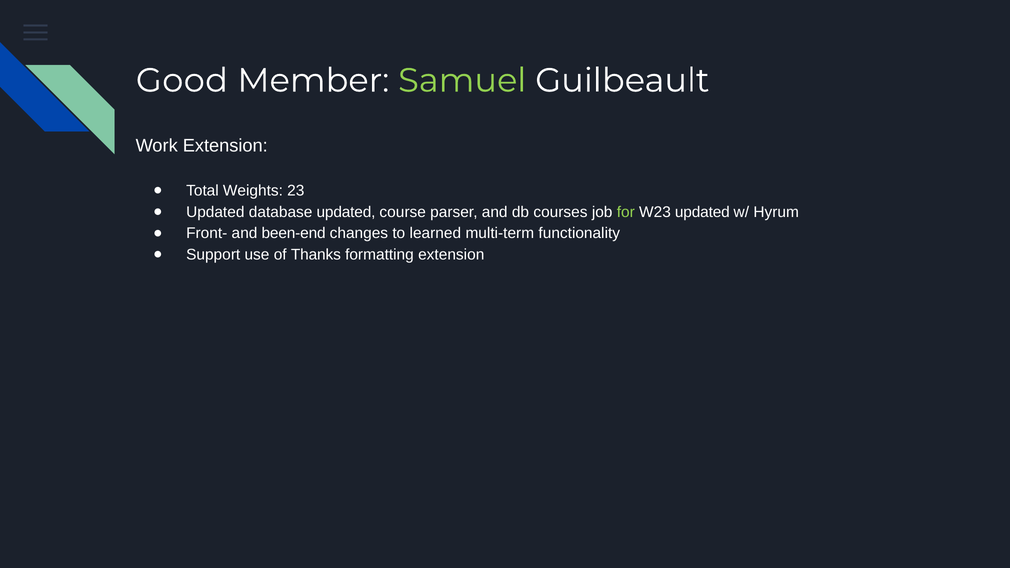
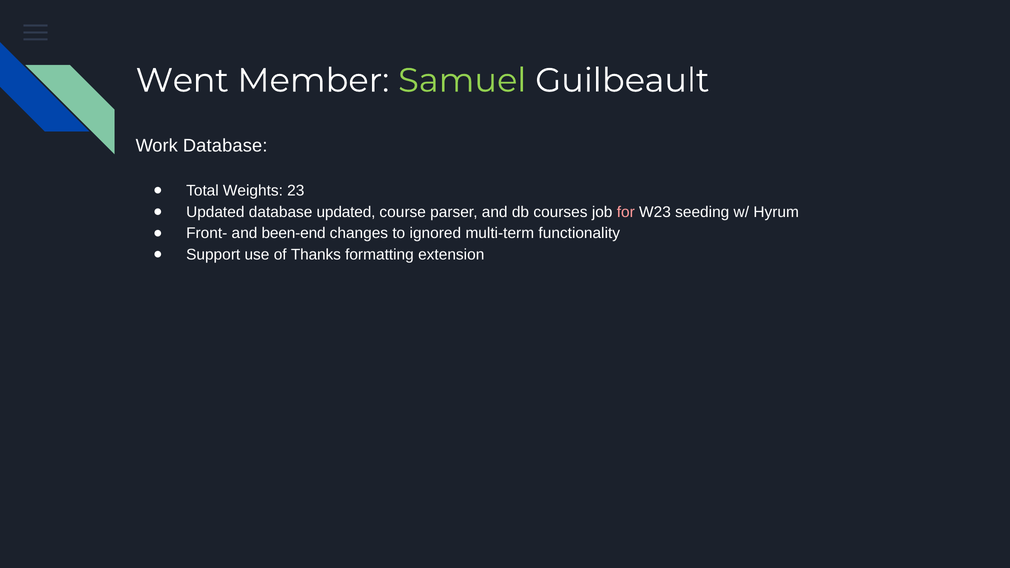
Good: Good -> Went
Work Extension: Extension -> Database
for colour: light green -> pink
W23 updated: updated -> seeding
learned: learned -> ignored
